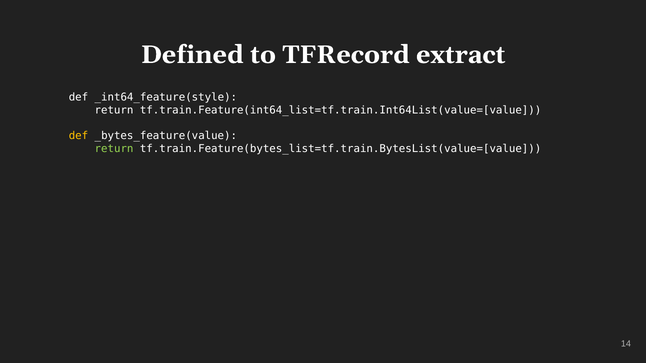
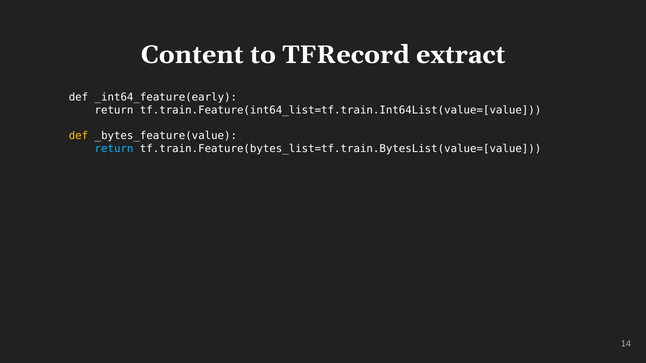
Defined: Defined -> Content
_int64_feature(style: _int64_feature(style -> _int64_feature(early
return at (114, 149) colour: light green -> light blue
